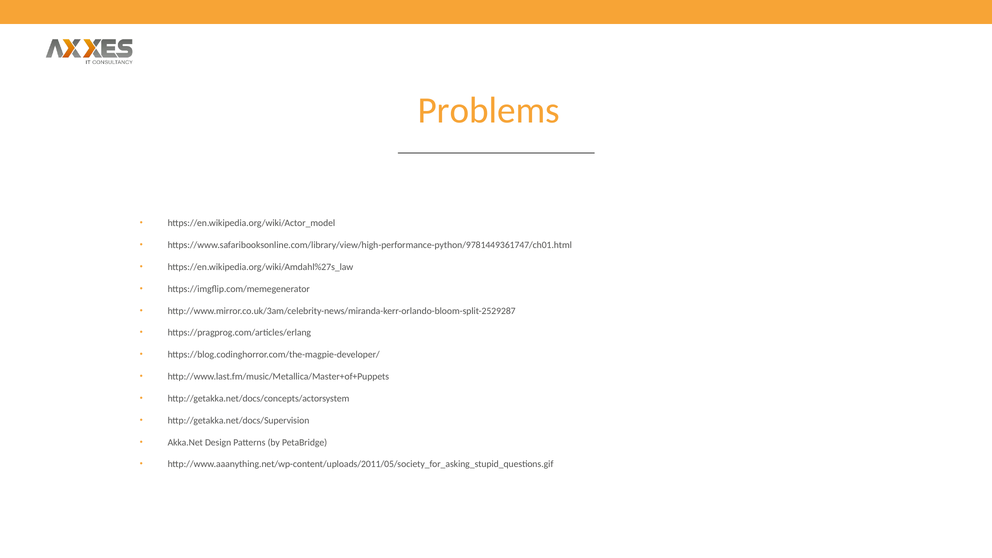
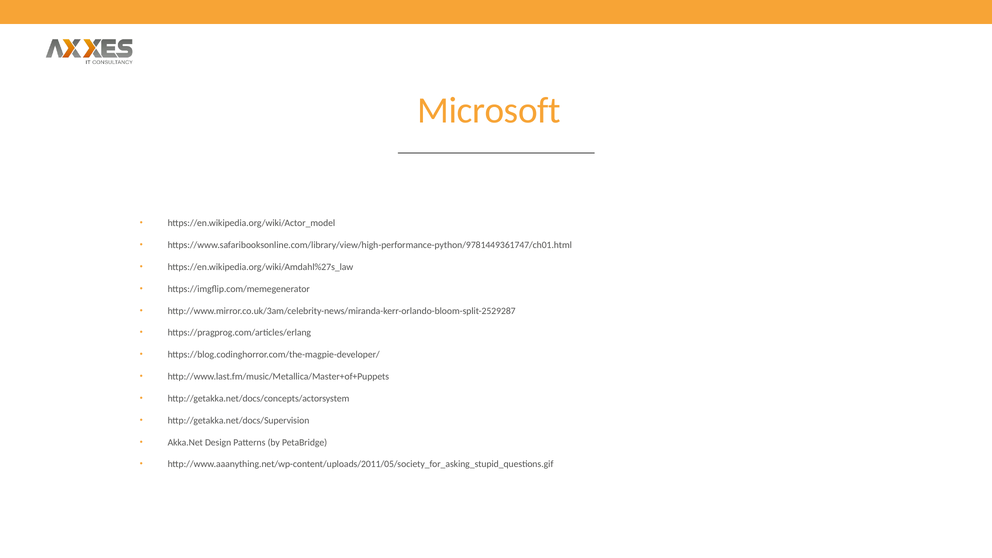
Problems: Problems -> Microsoft
